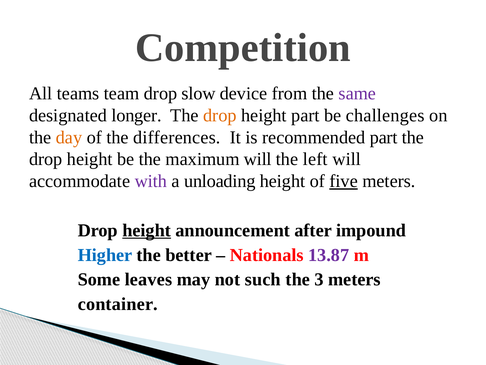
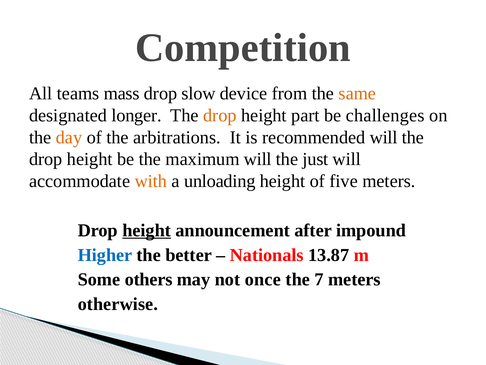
team: team -> mass
same colour: purple -> orange
differences: differences -> arbitrations
recommended part: part -> will
left: left -> just
with colour: purple -> orange
five underline: present -> none
13.87 colour: purple -> black
leaves: leaves -> others
such: such -> once
3: 3 -> 7
container: container -> otherwise
